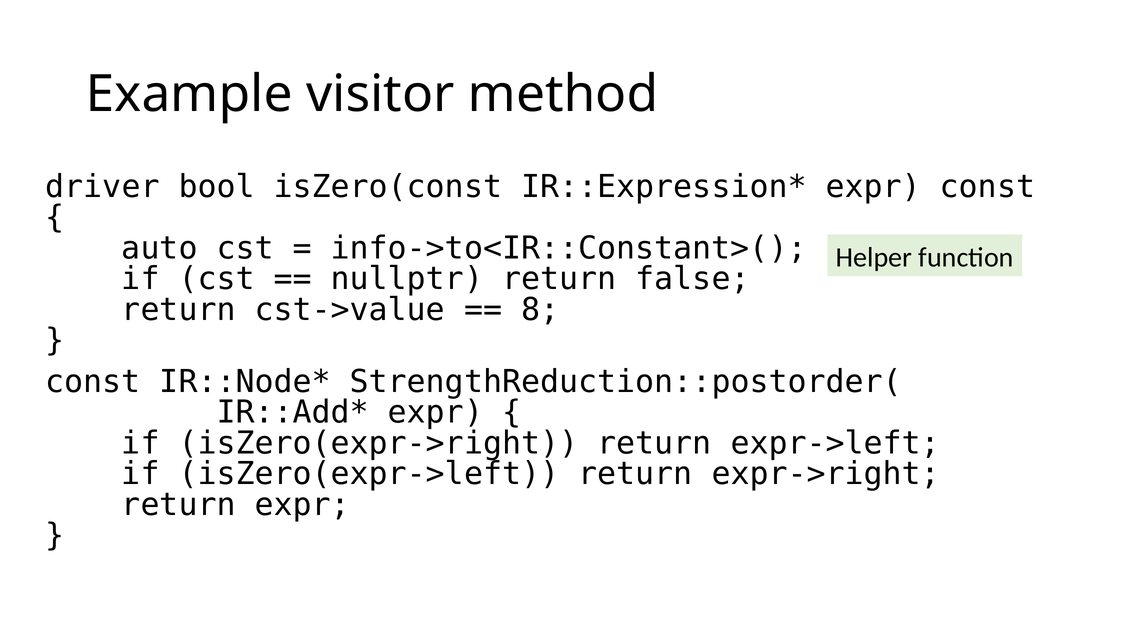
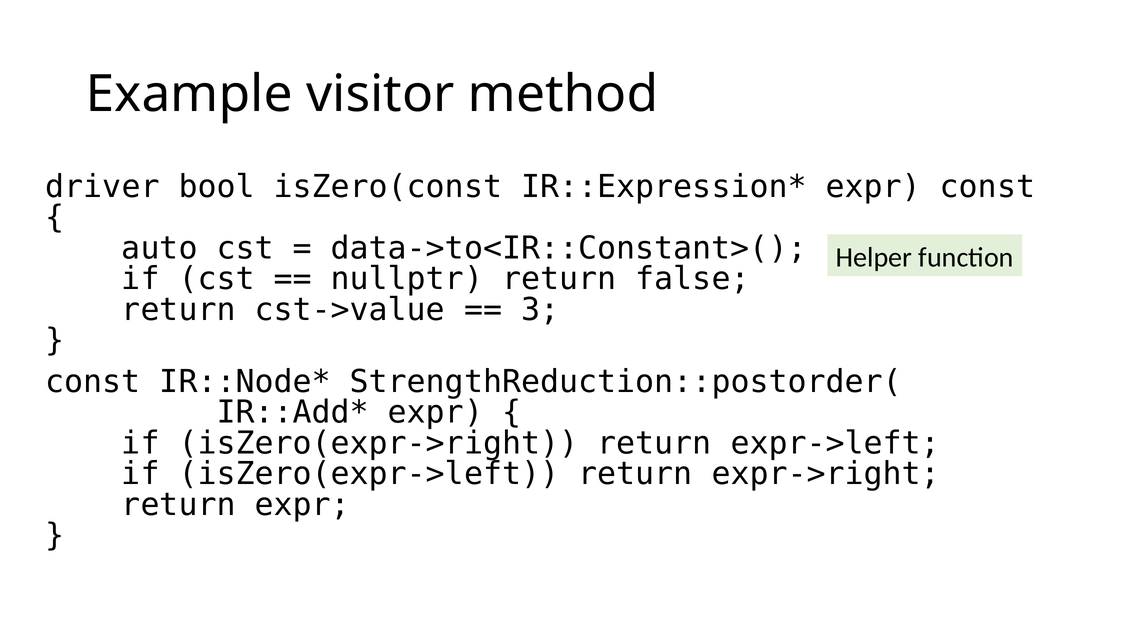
info->to<IR::Constant>(: info->to<IR::Constant>( -> data->to<IR::Constant>(
8: 8 -> 3
